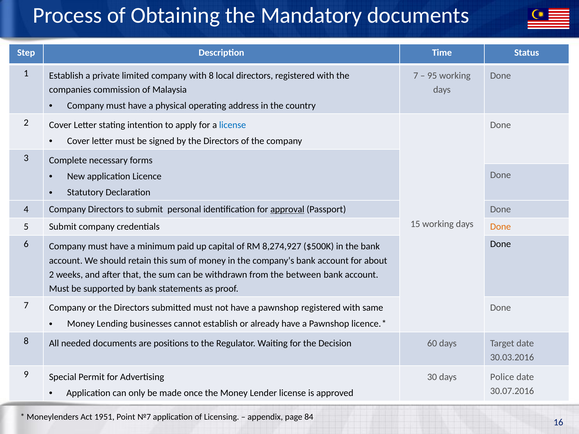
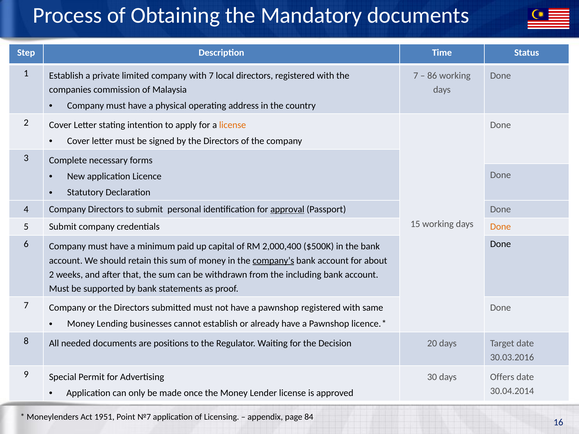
with 8: 8 -> 7
95: 95 -> 86
license at (233, 125) colour: blue -> orange
8,274,927: 8,274,927 -> 2,000,400
company’s underline: none -> present
between: between -> including
60: 60 -> 20
Police: Police -> Offers
30.07.2016: 30.07.2016 -> 30.04.2014
